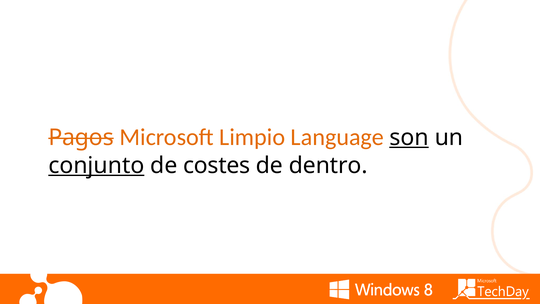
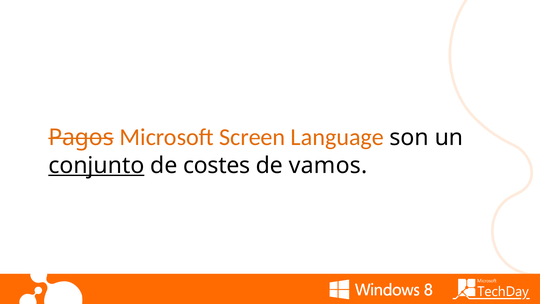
Limpio: Limpio -> Screen
son underline: present -> none
dentro: dentro -> vamos
